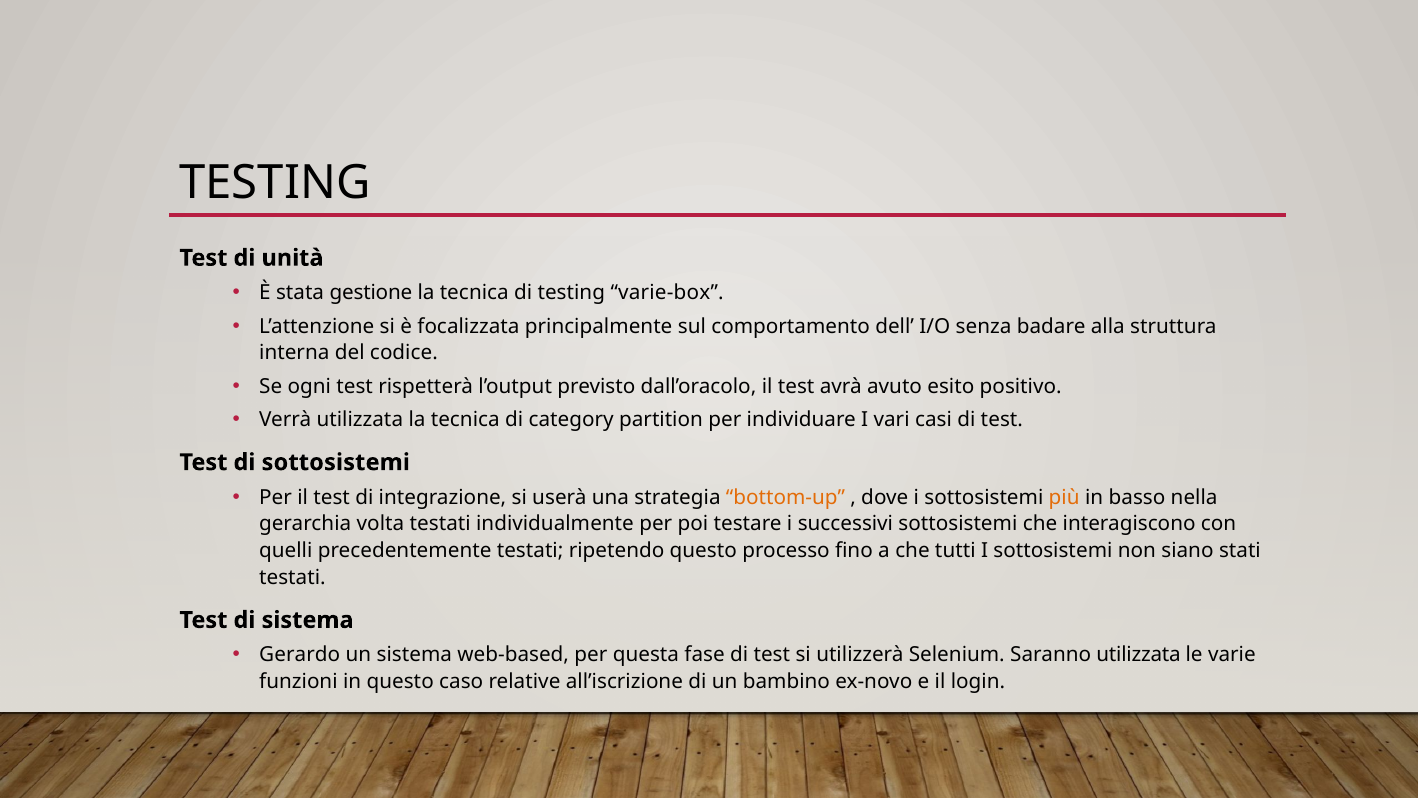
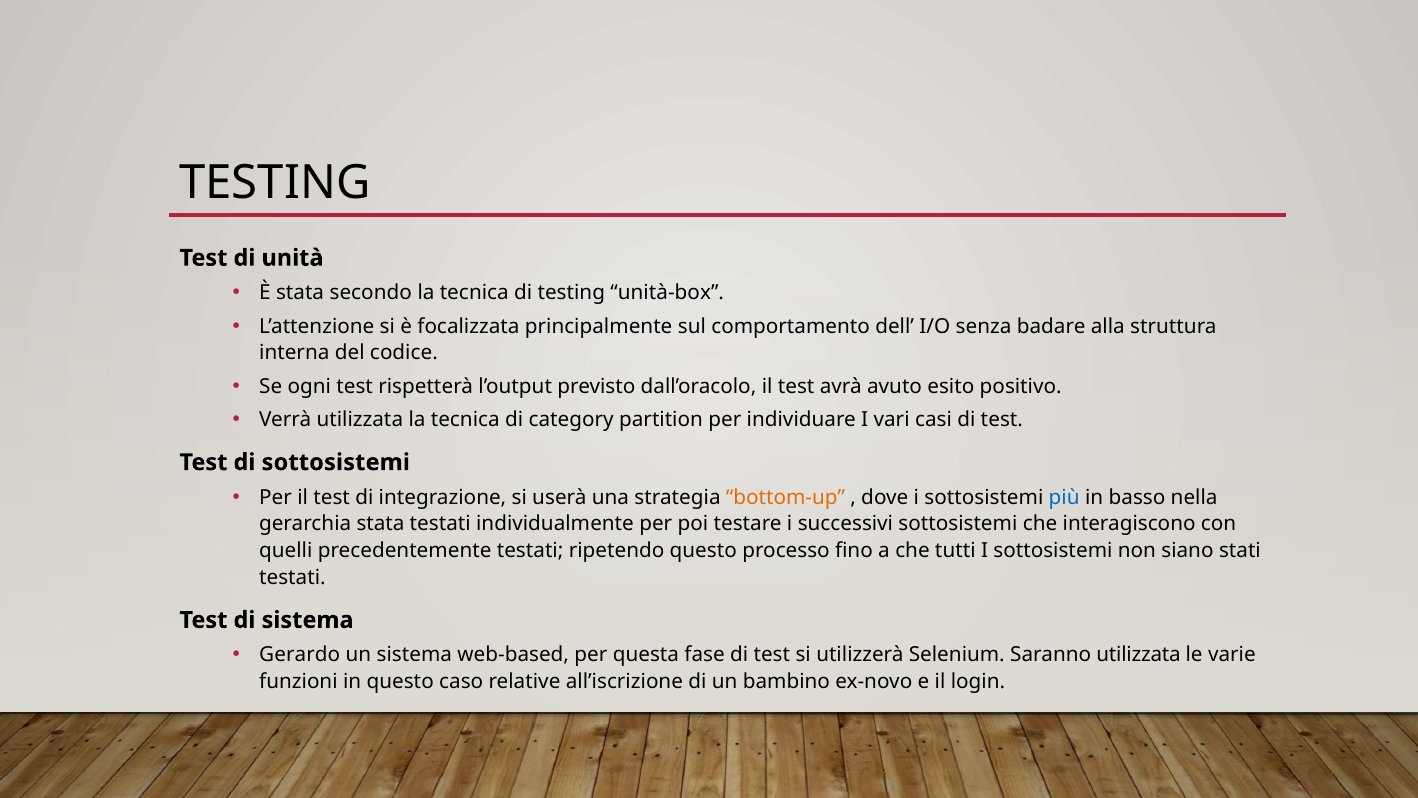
gestione: gestione -> secondo
varie-box: varie-box -> unità-box
più colour: orange -> blue
gerarchia volta: volta -> stata
